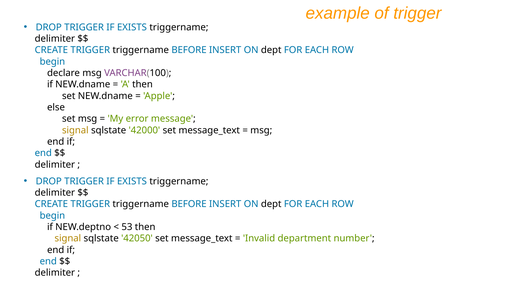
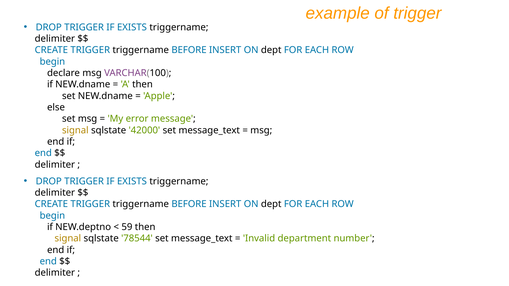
53: 53 -> 59
42050: 42050 -> 78544
